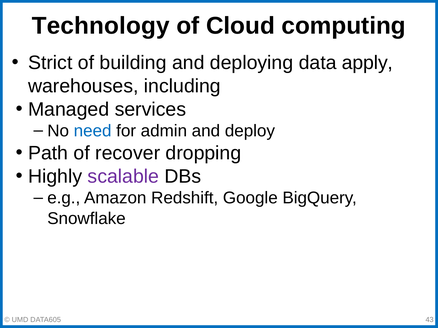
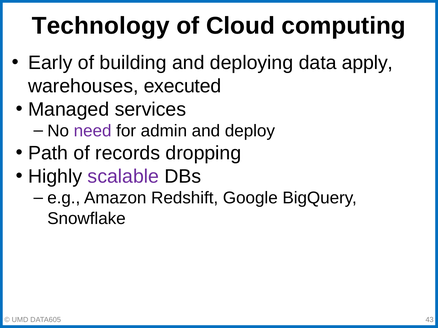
Strict: Strict -> Early
including: including -> executed
need colour: blue -> purple
recover: recover -> records
